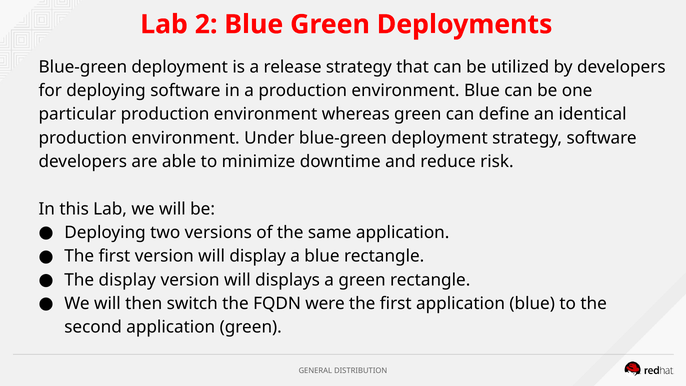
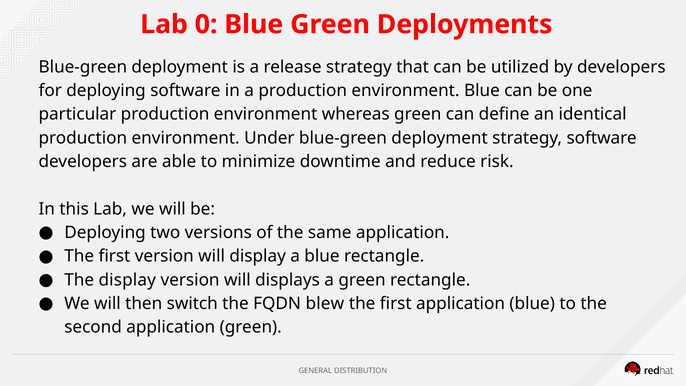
2: 2 -> 0
were: were -> blew
